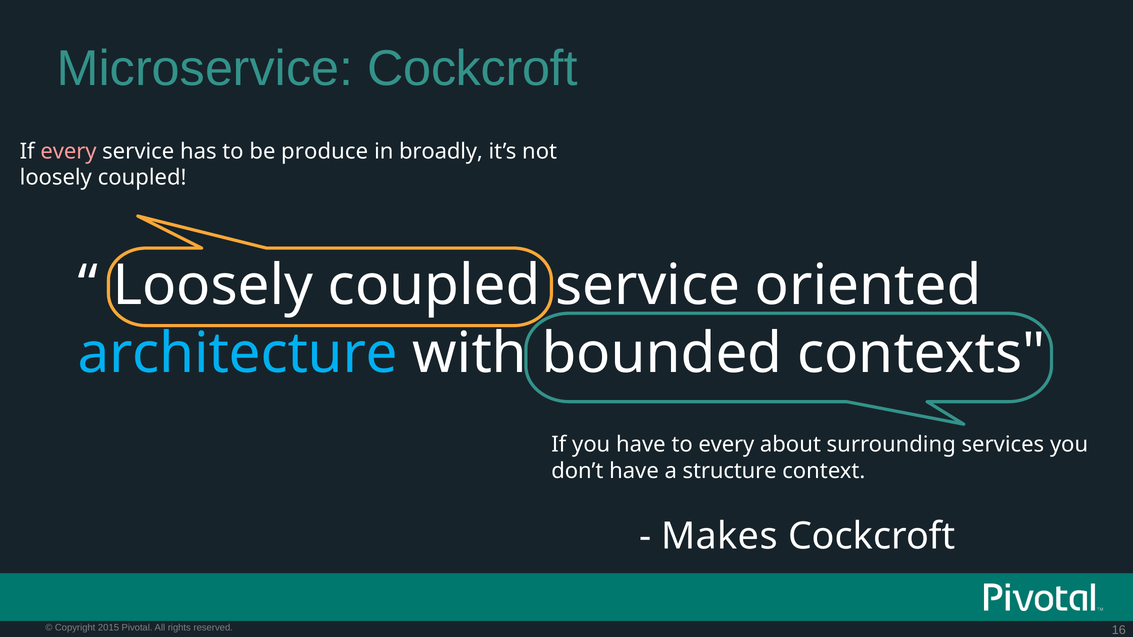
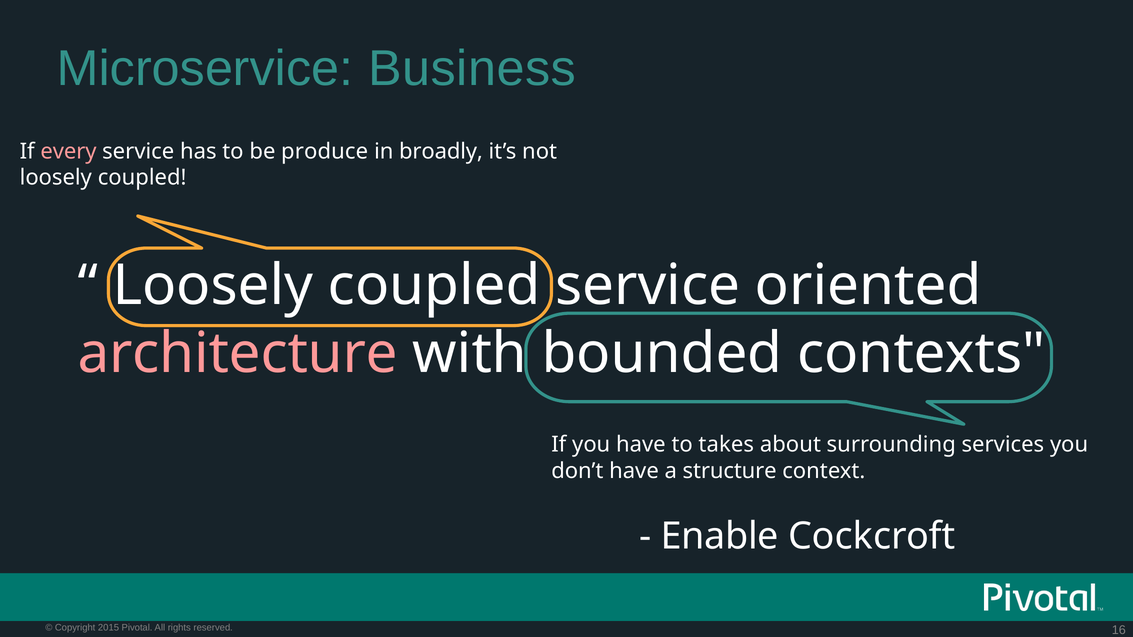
Microservice Cockcroft: Cockcroft -> Business
architecture colour: light blue -> pink
to every: every -> takes
Makes: Makes -> Enable
